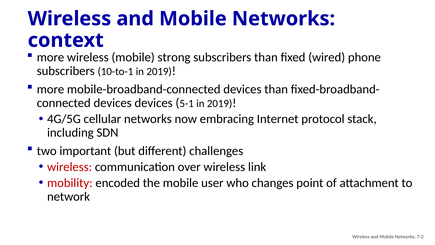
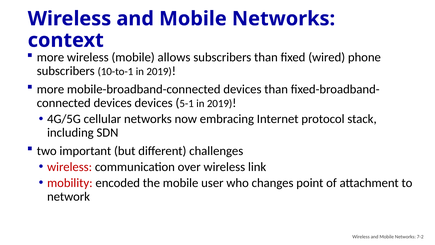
strong: strong -> allows
